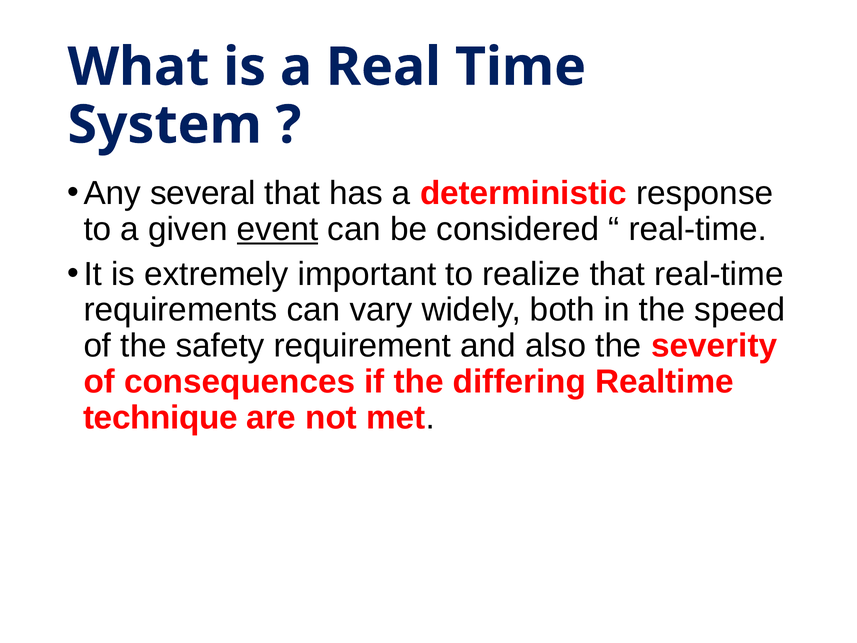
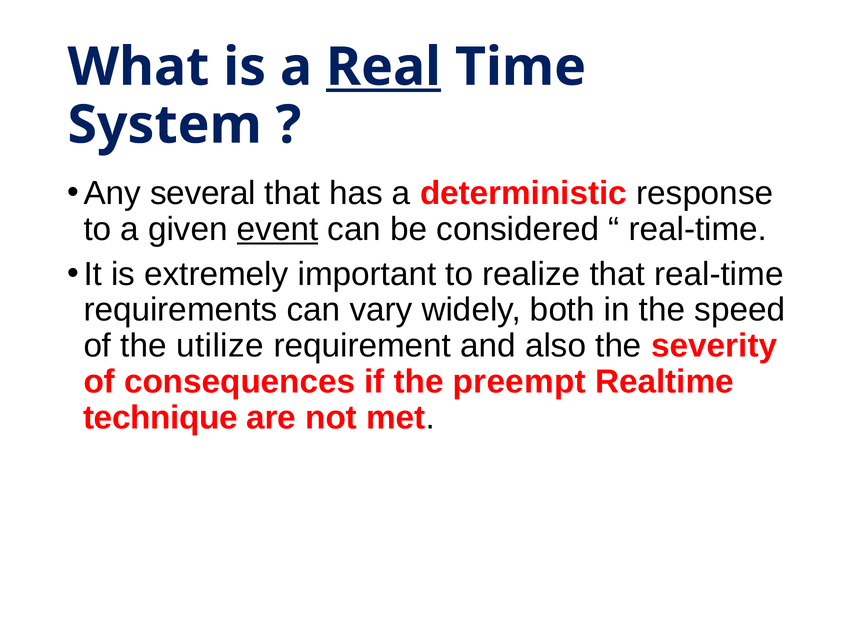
Real underline: none -> present
safety: safety -> utilize
differing: differing -> preempt
